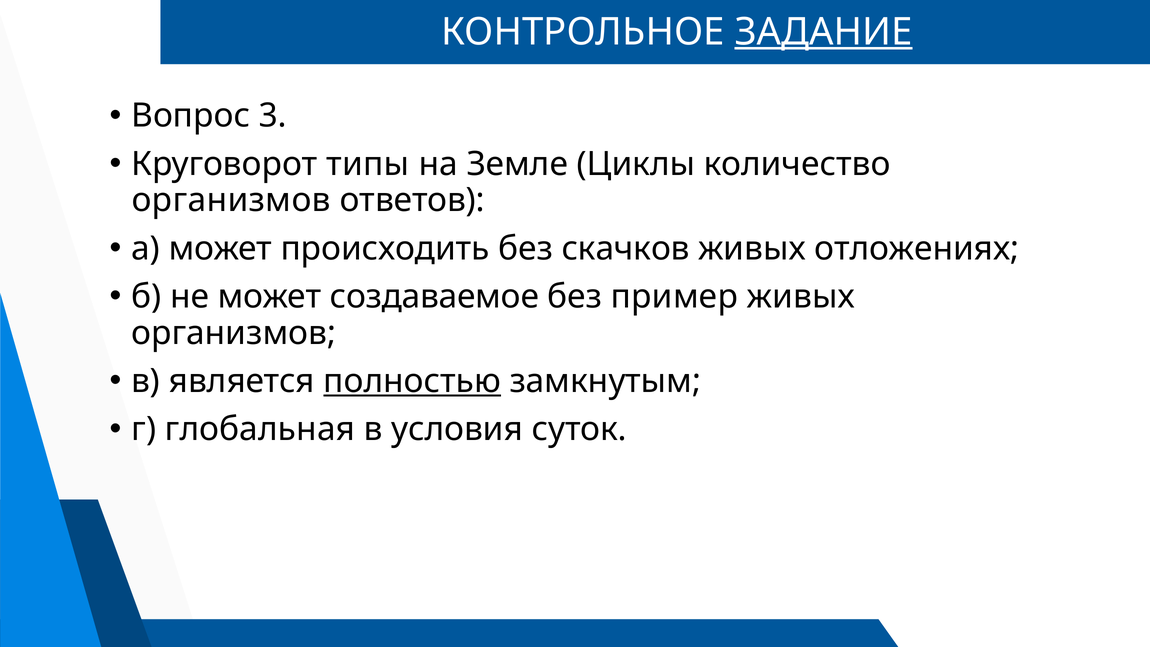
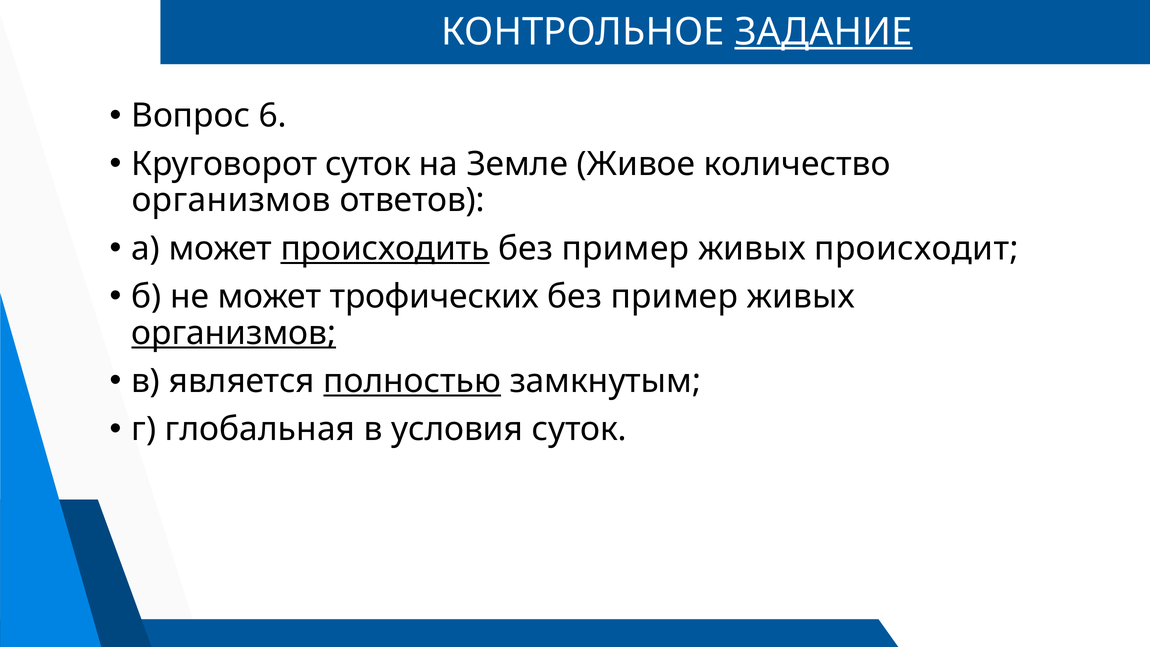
3: 3 -> 6
Круговорот типы: типы -> суток
Циклы: Циклы -> Живое
происходить underline: none -> present
скачков at (626, 248): скачков -> пример
отложениях: отложениях -> происходит
создаваемое: создаваемое -> трофических
организмов at (234, 333) underline: none -> present
